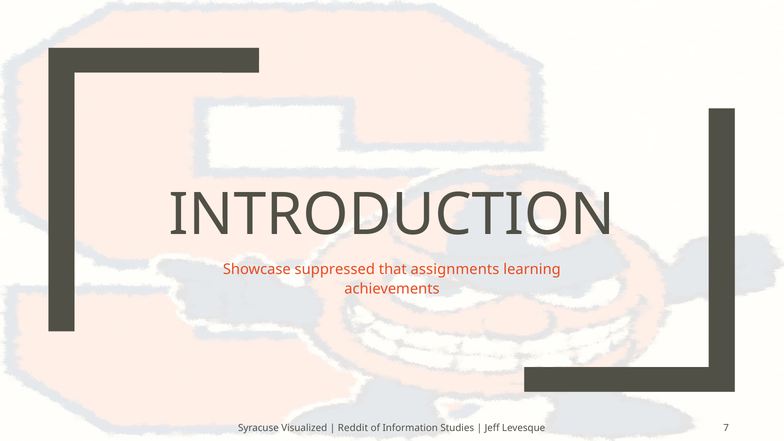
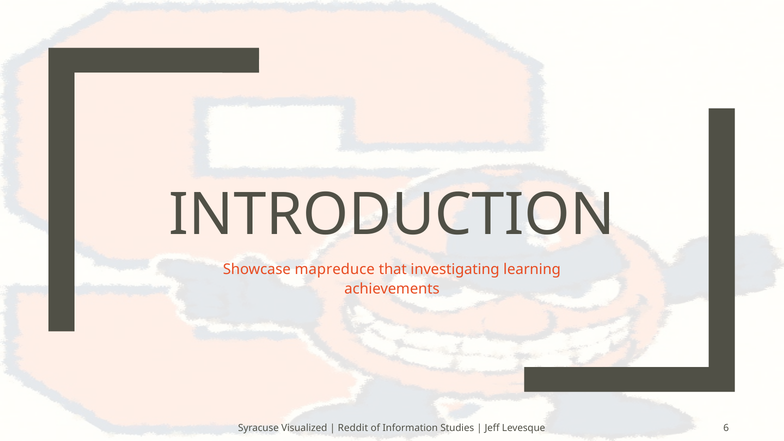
suppressed: suppressed -> mapreduce
assignments: assignments -> investigating
7: 7 -> 6
